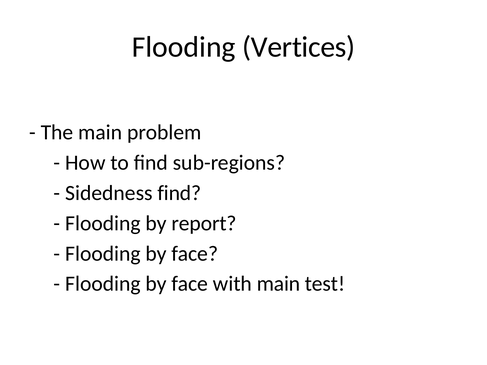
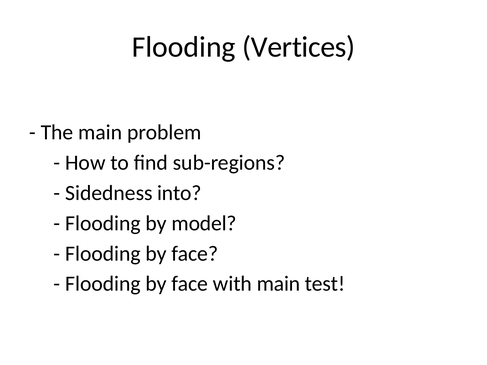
Sidedness find: find -> into
report: report -> model
